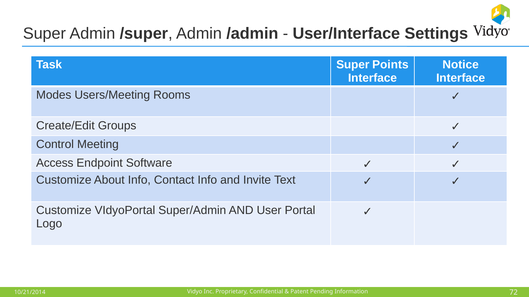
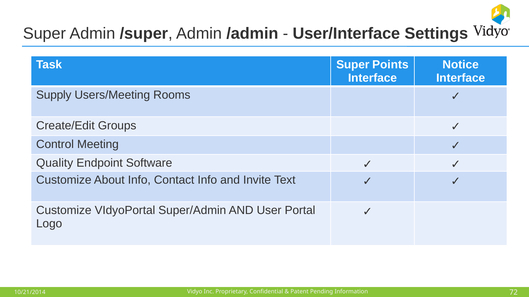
Modes: Modes -> Supply
Access: Access -> Quality
